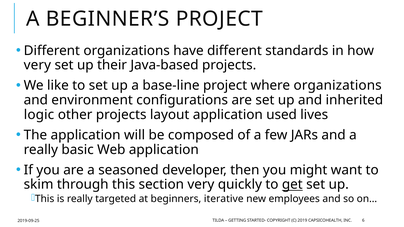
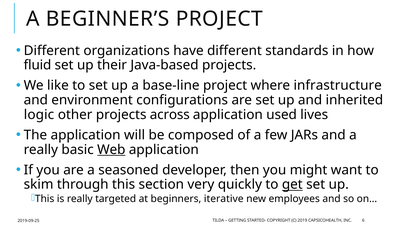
very at (37, 65): very -> fluid
where organizations: organizations -> infrastructure
layout: layout -> across
Web underline: none -> present
